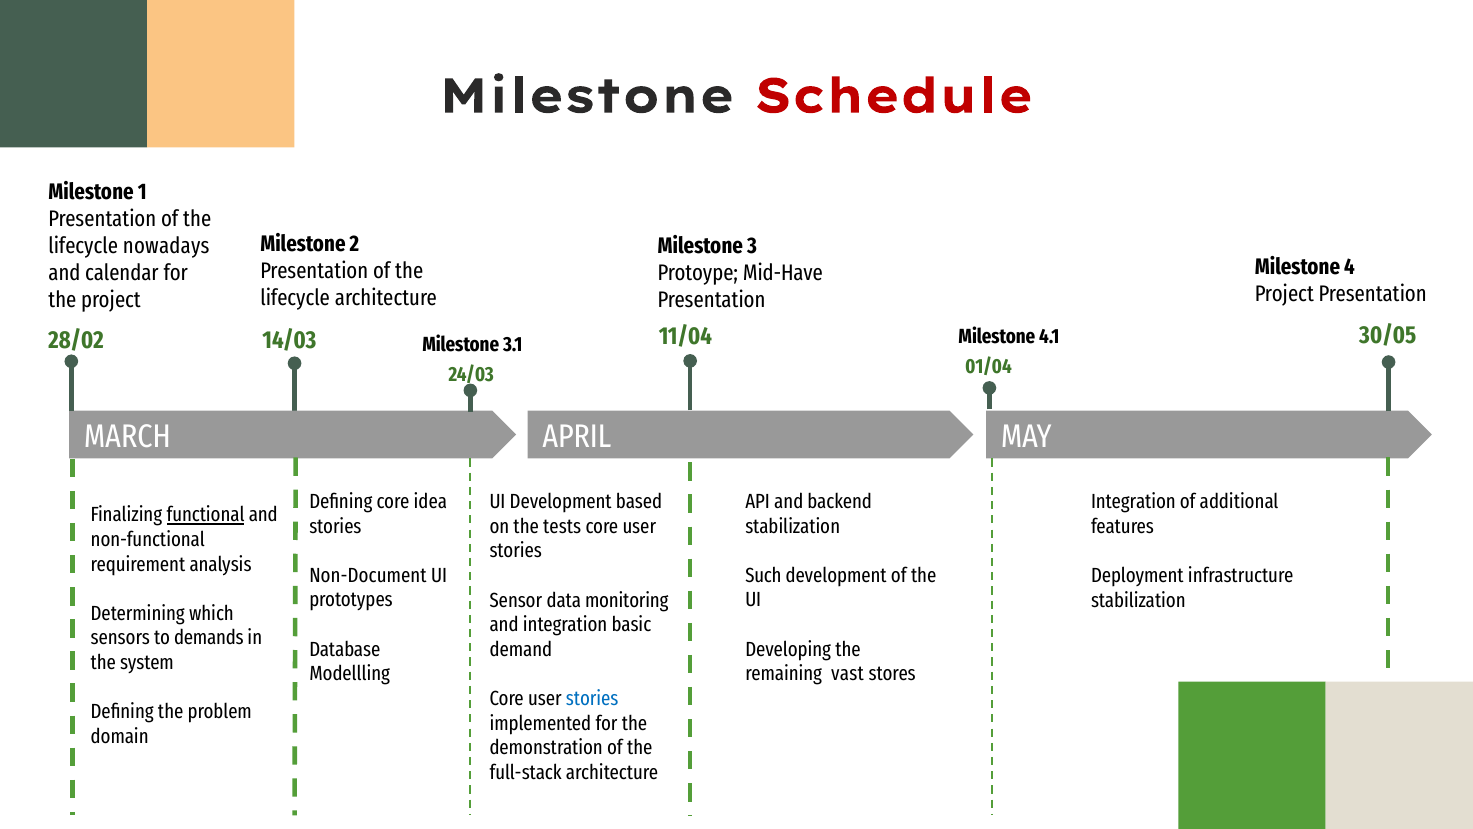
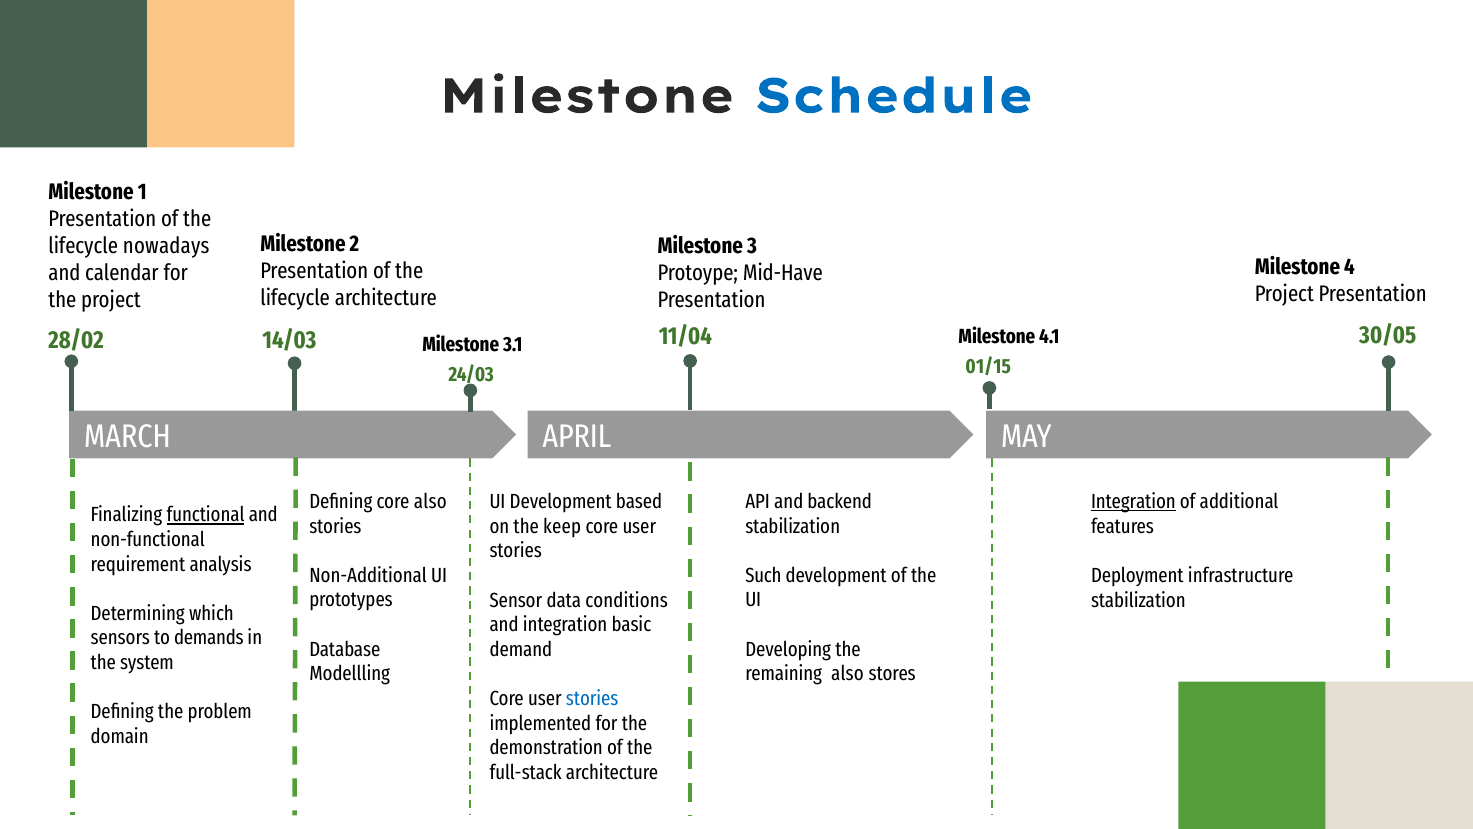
Schedule colour: red -> blue
01/04: 01/04 -> 01/15
core idea: idea -> also
Integration at (1133, 502) underline: none -> present
tests: tests -> keep
Non-Document: Non-Document -> Non-Additional
monitoring: monitoring -> conditions
remaining vast: vast -> also
